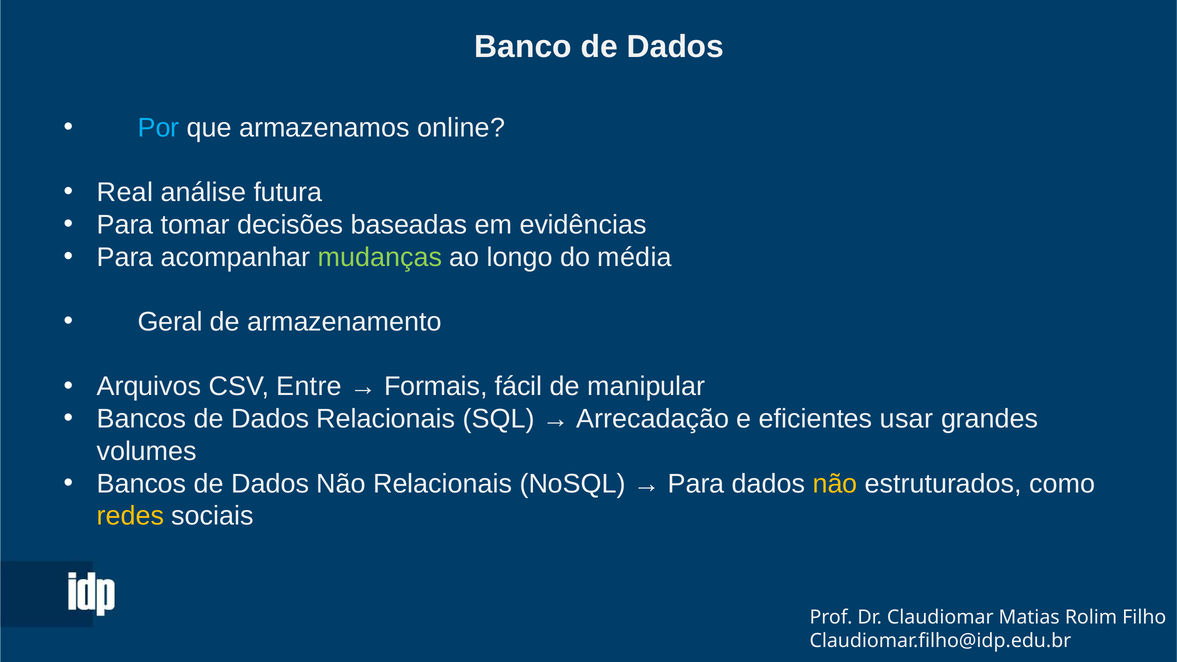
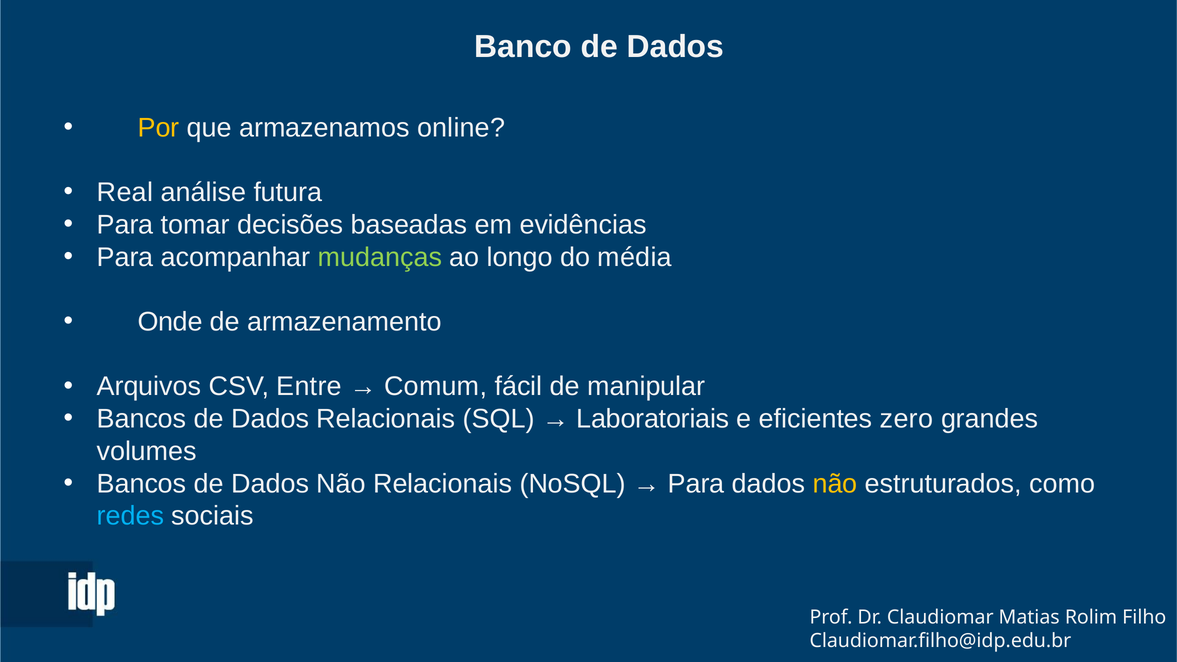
Por colour: light blue -> yellow
Geral: Geral -> Onde
Formais: Formais -> Comum
Arrecadação: Arrecadação -> Laboratoriais
usar: usar -> zero
redes colour: yellow -> light blue
